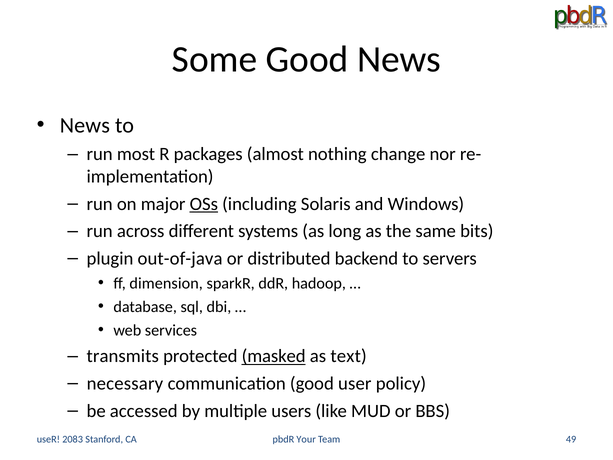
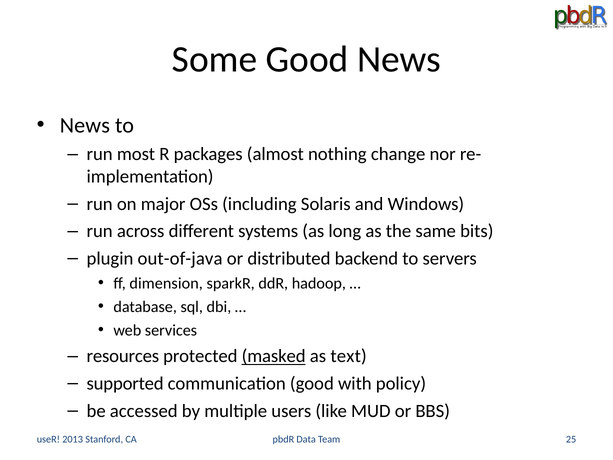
OSs underline: present -> none
transmits: transmits -> resources
necessary: necessary -> supported
good user: user -> with
Your: Your -> Data
49: 49 -> 25
2083: 2083 -> 2013
